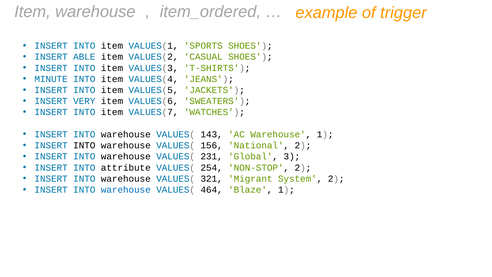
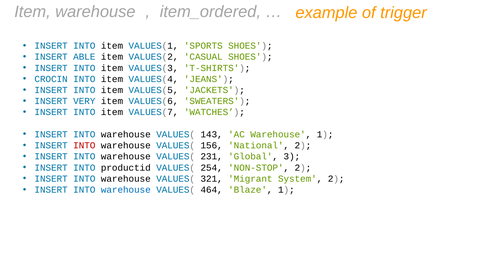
MINUTE: MINUTE -> CROCIN
INTO at (84, 145) colour: black -> red
attribute: attribute -> productid
